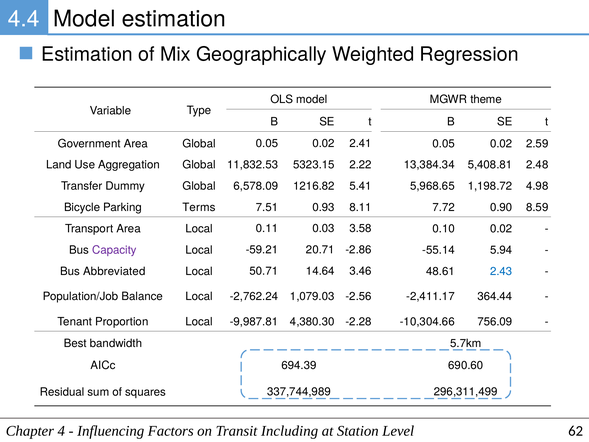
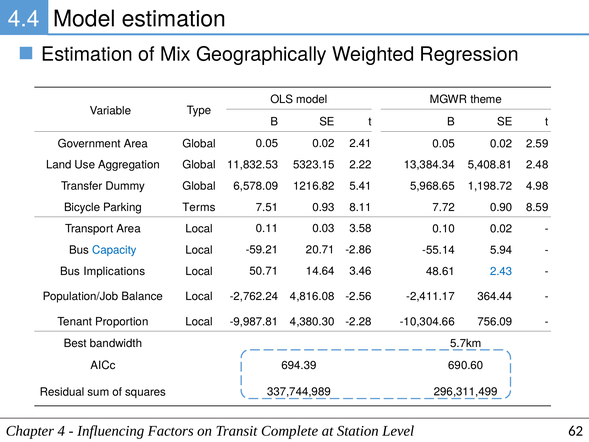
Capacity colour: purple -> blue
Abbreviated: Abbreviated -> Implications
1,079.03: 1,079.03 -> 4,816.08
Including: Including -> Complete
